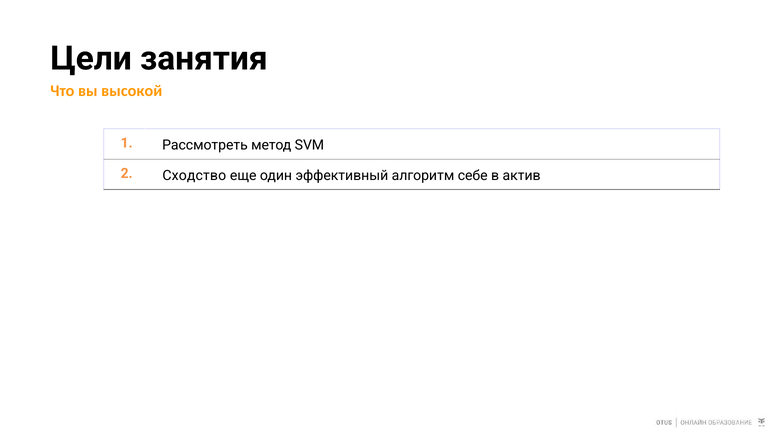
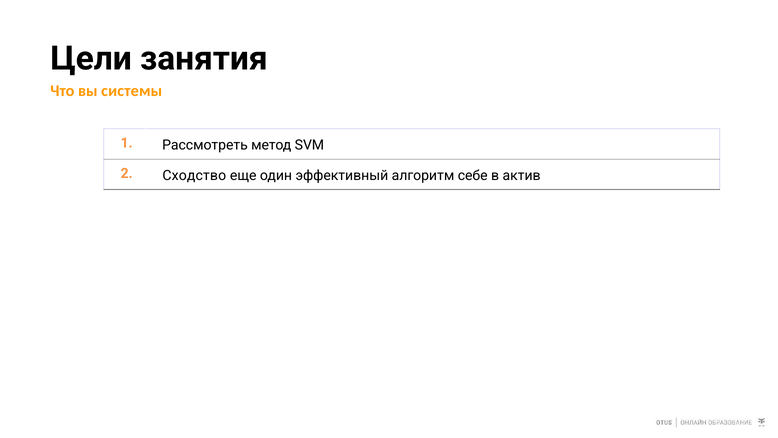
высокой: высокой -> системы
